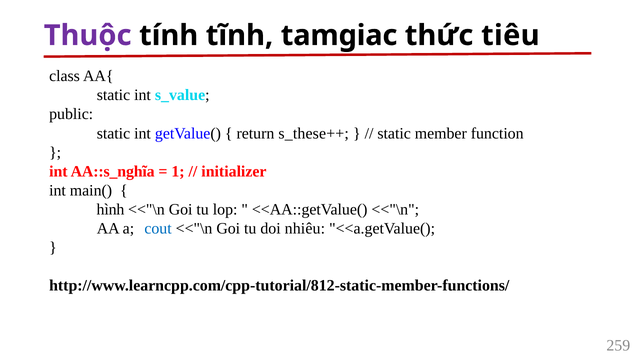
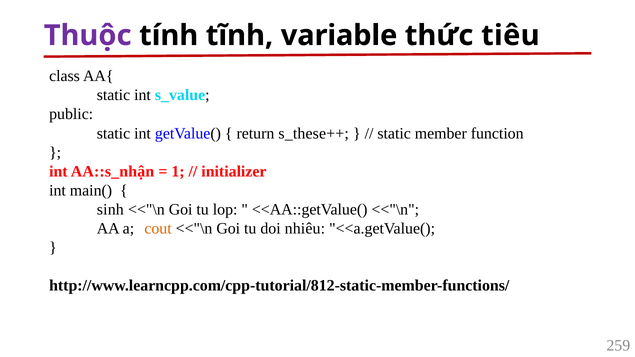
tamgiac: tamgiac -> variable
AA::s_nghĩa: AA::s_nghĩa -> AA::s_nhận
hình: hình -> sinh
cout colour: blue -> orange
